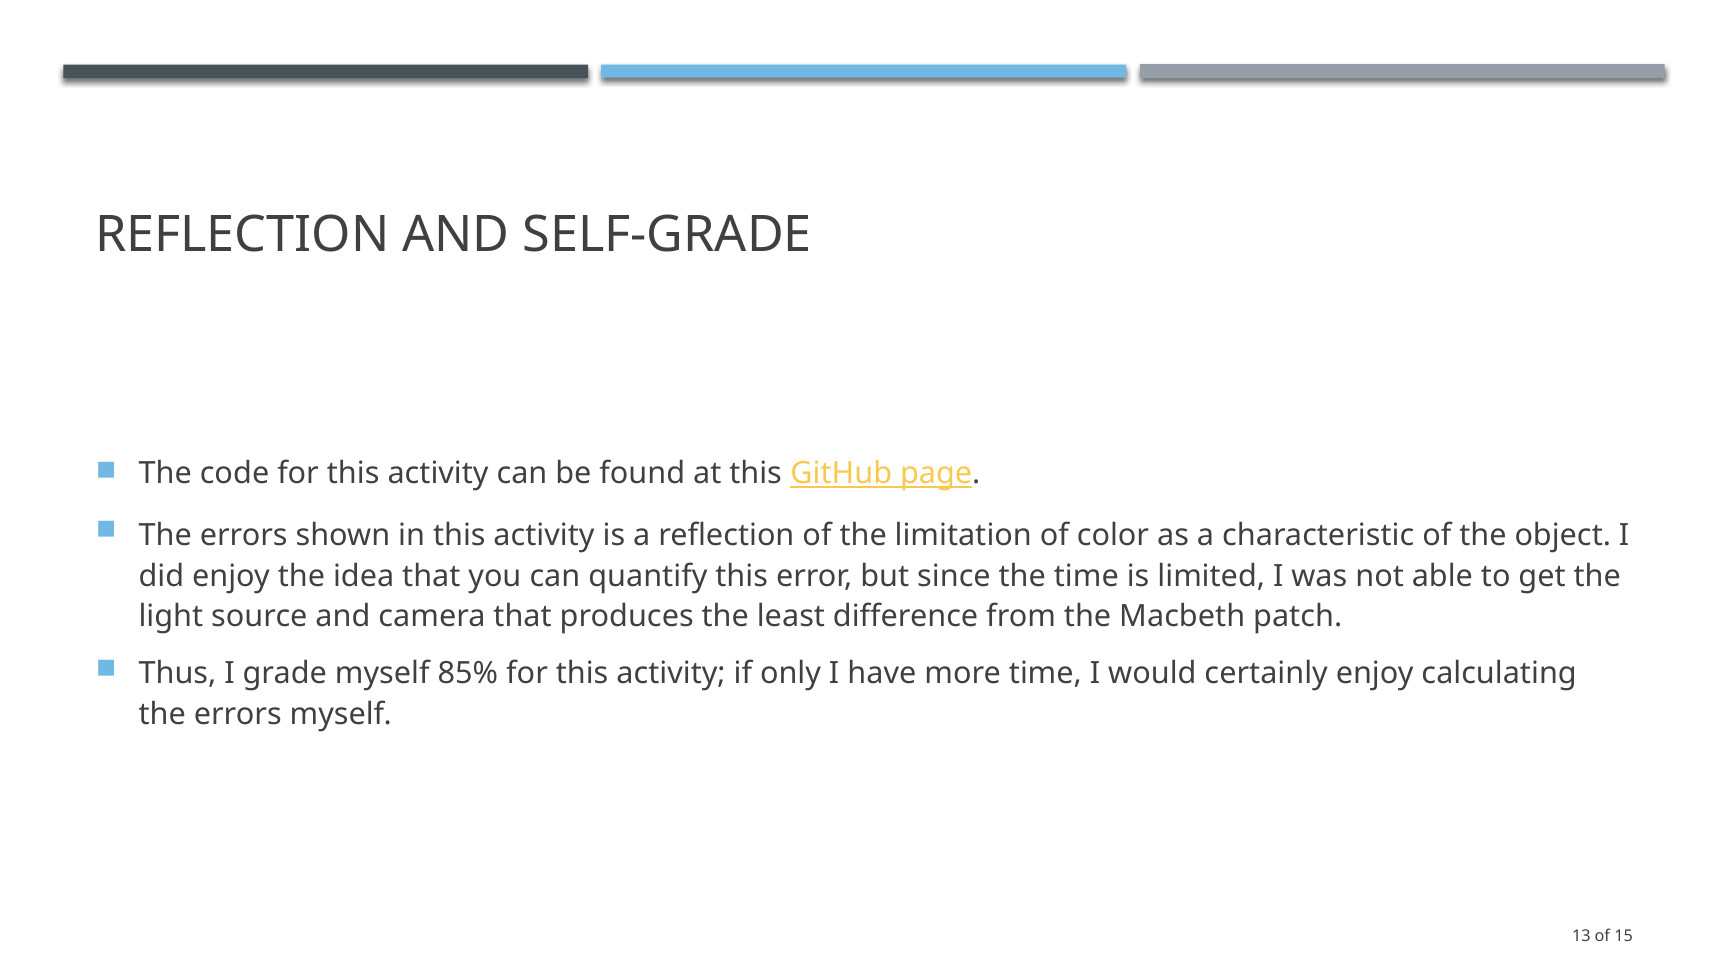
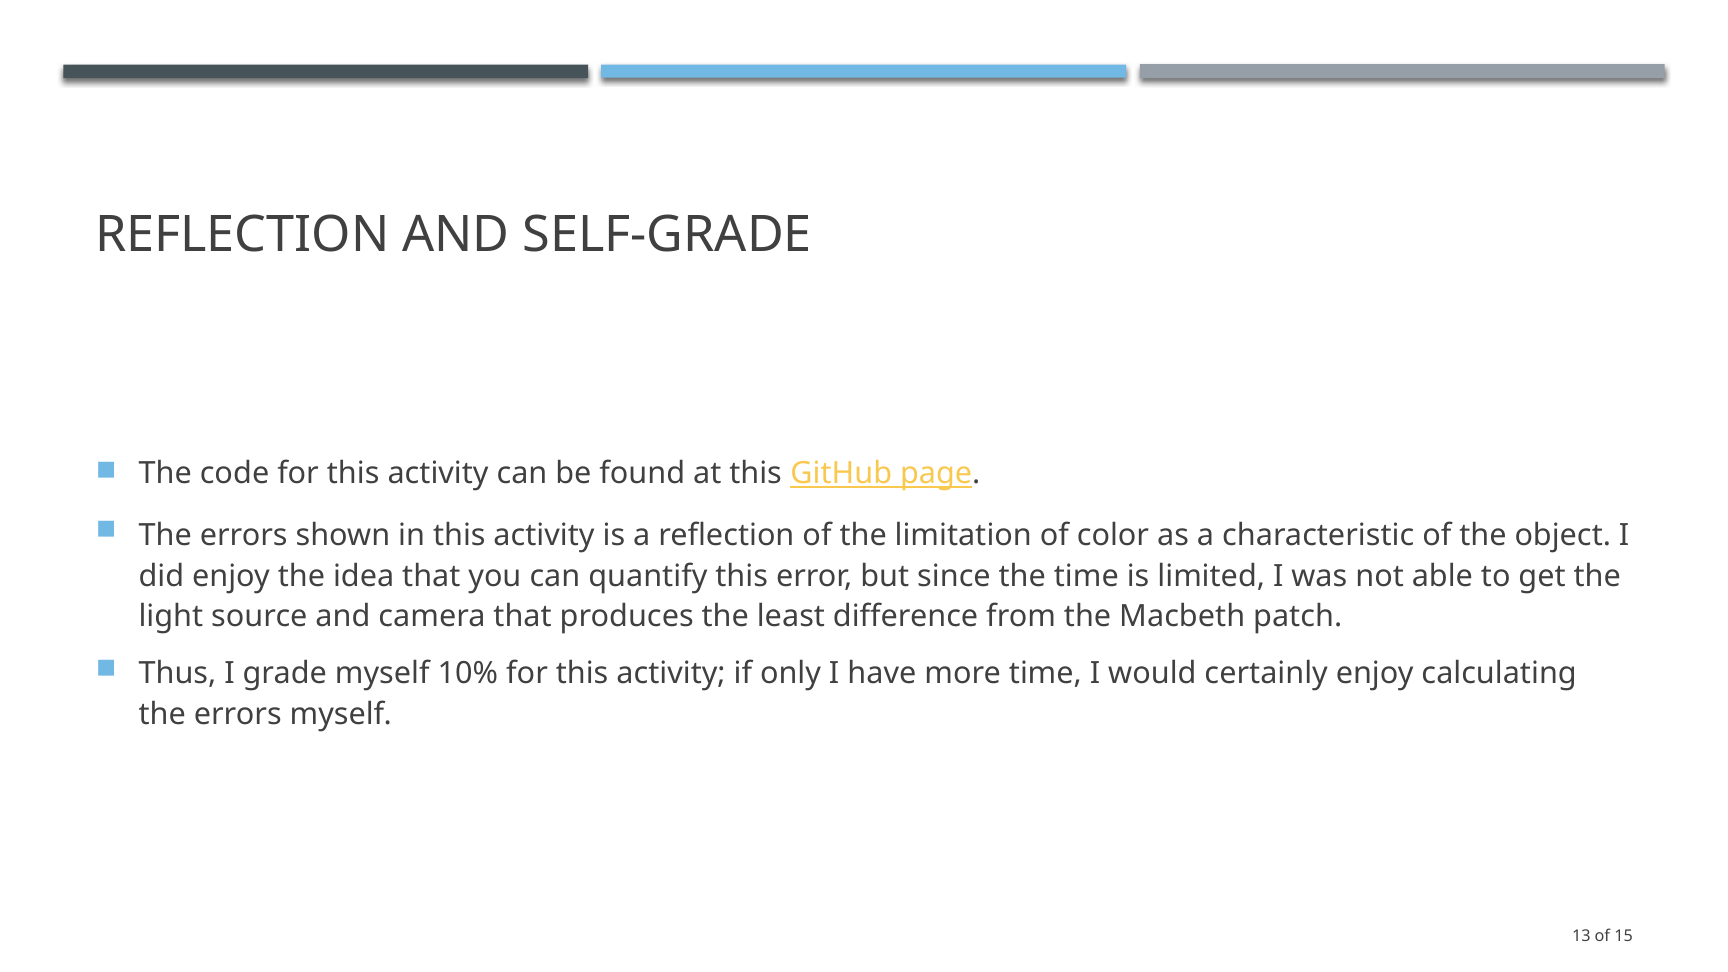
85%: 85% -> 10%
